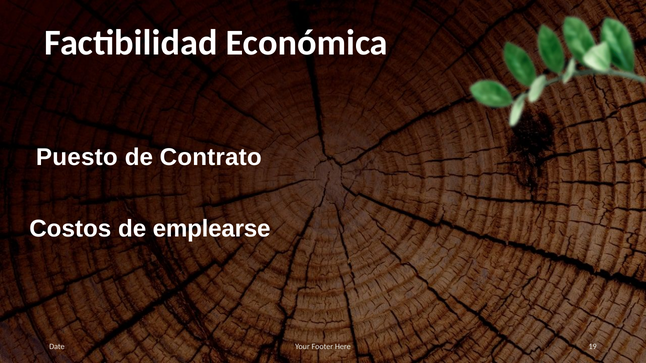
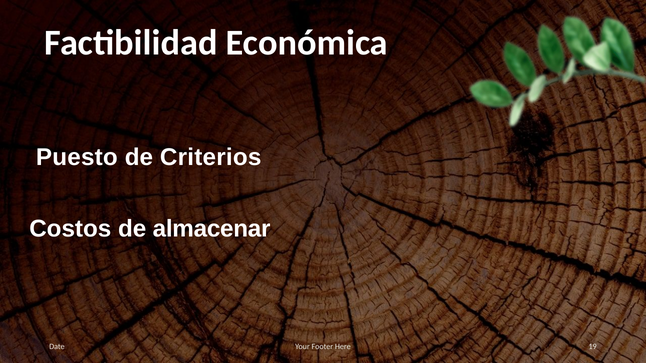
Contrato: Contrato -> Criterios
emplearse: emplearse -> almacenar
